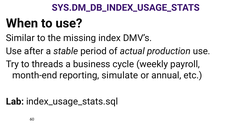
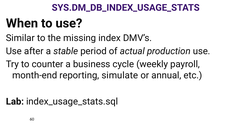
threads: threads -> counter
